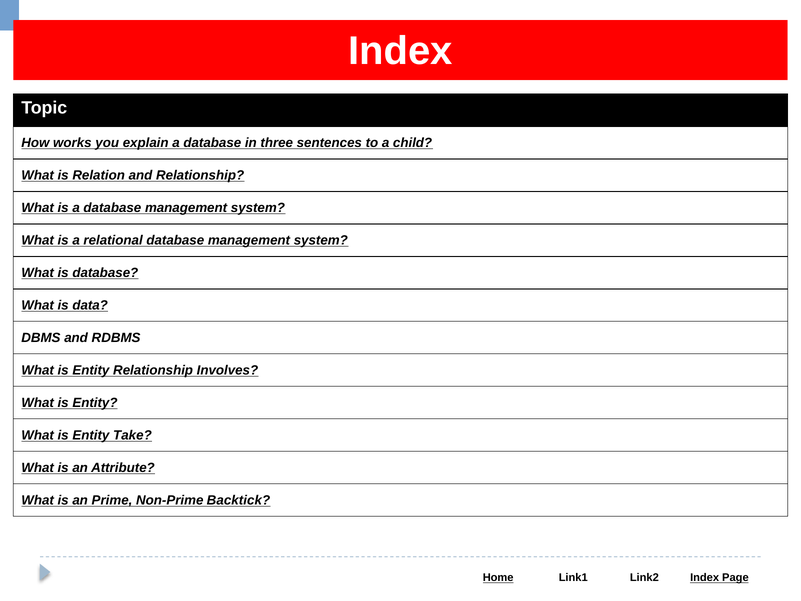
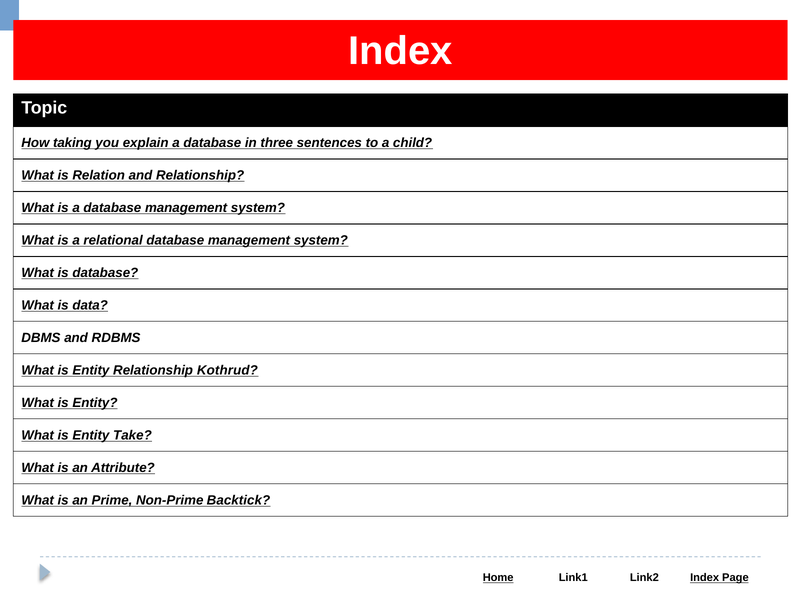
works: works -> taking
Involves: Involves -> Kothrud
